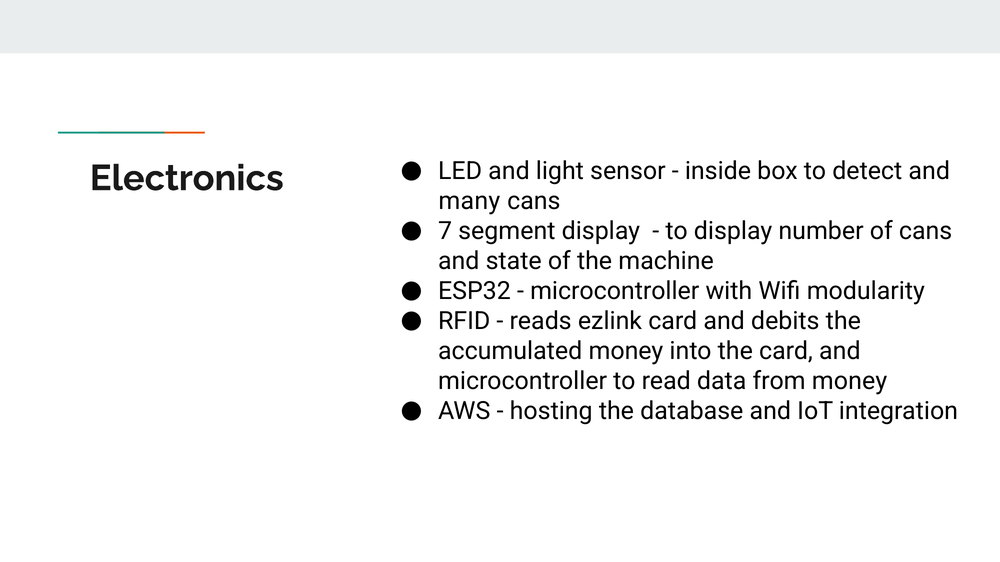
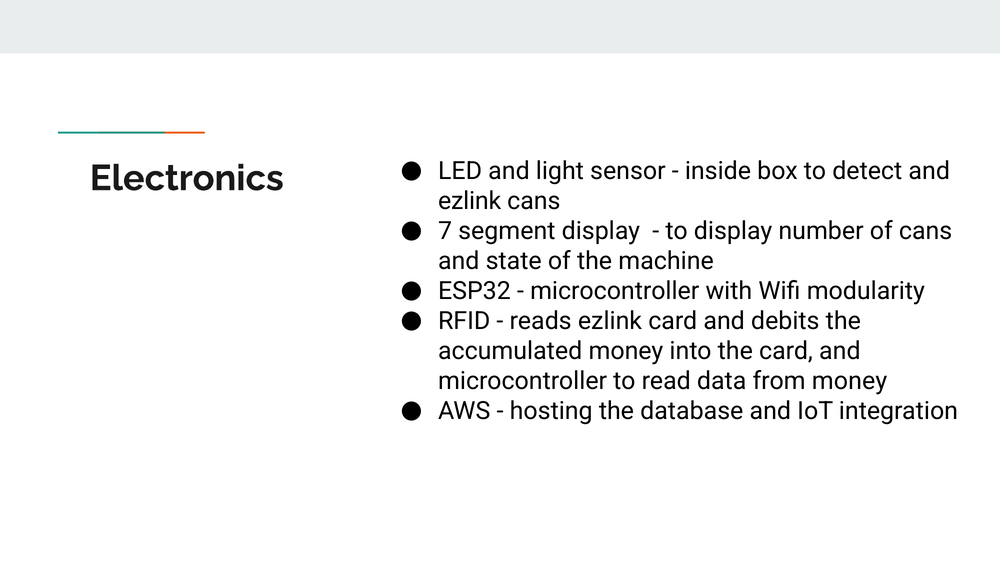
many at (469, 201): many -> ezlink
